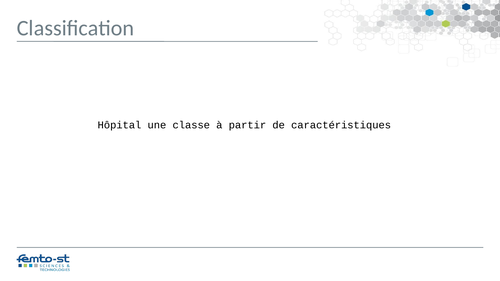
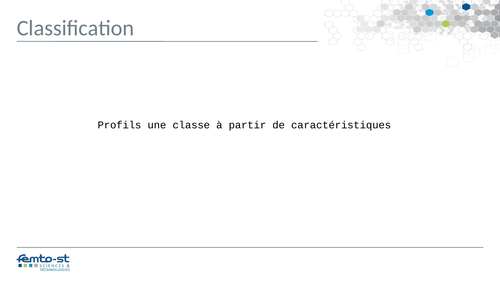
Hôpital: Hôpital -> Profils
